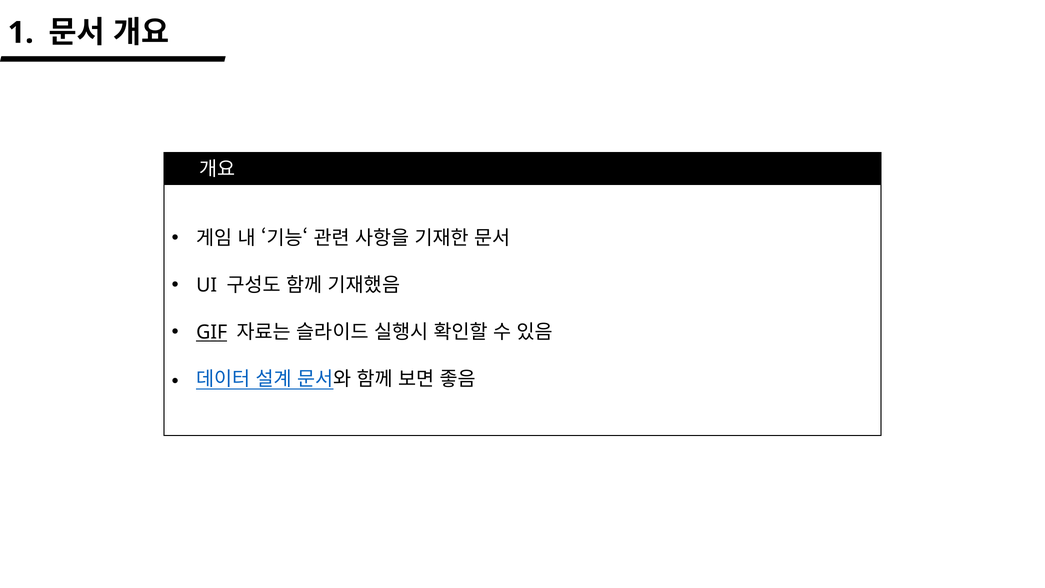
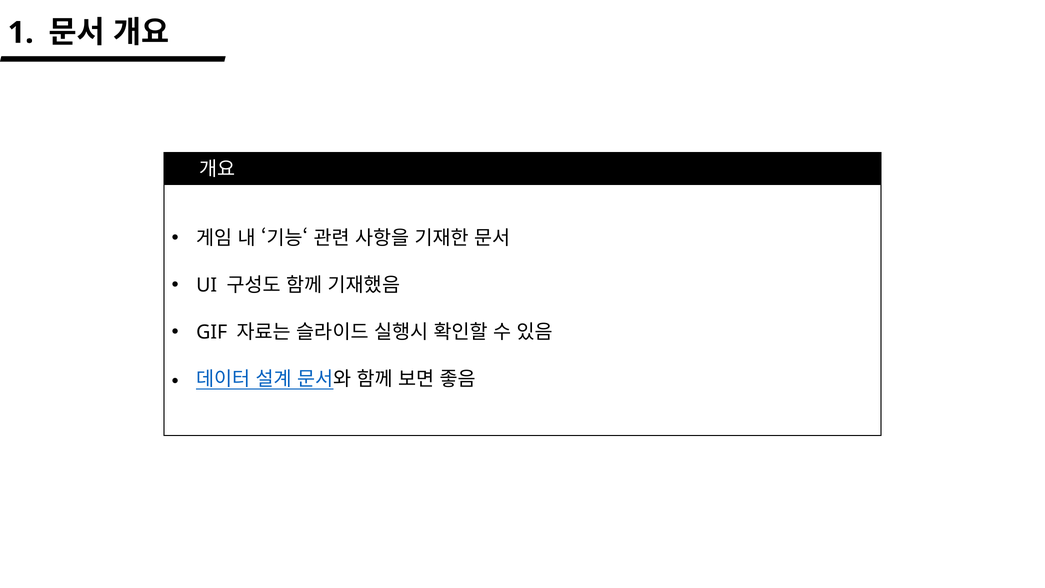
GIF underline: present -> none
